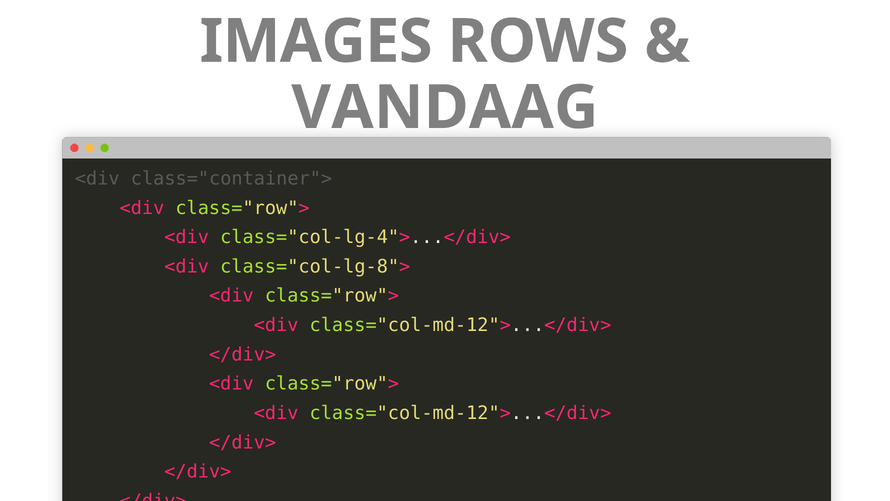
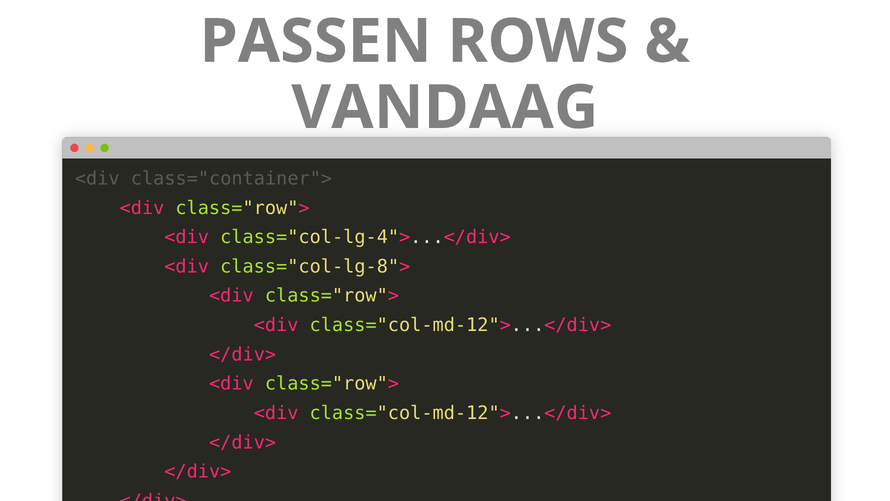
IMAGES: IMAGES -> PASSEN
